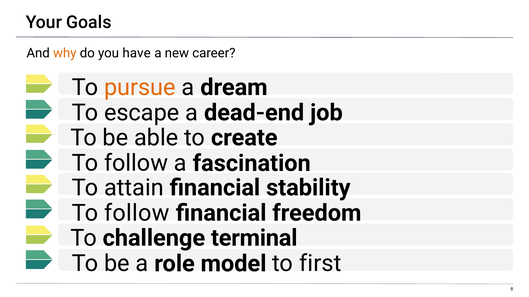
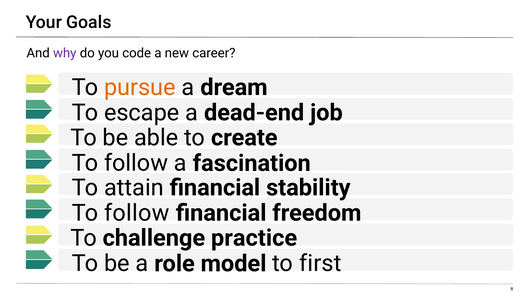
why colour: orange -> purple
have: have -> code
terminal: terminal -> practice
